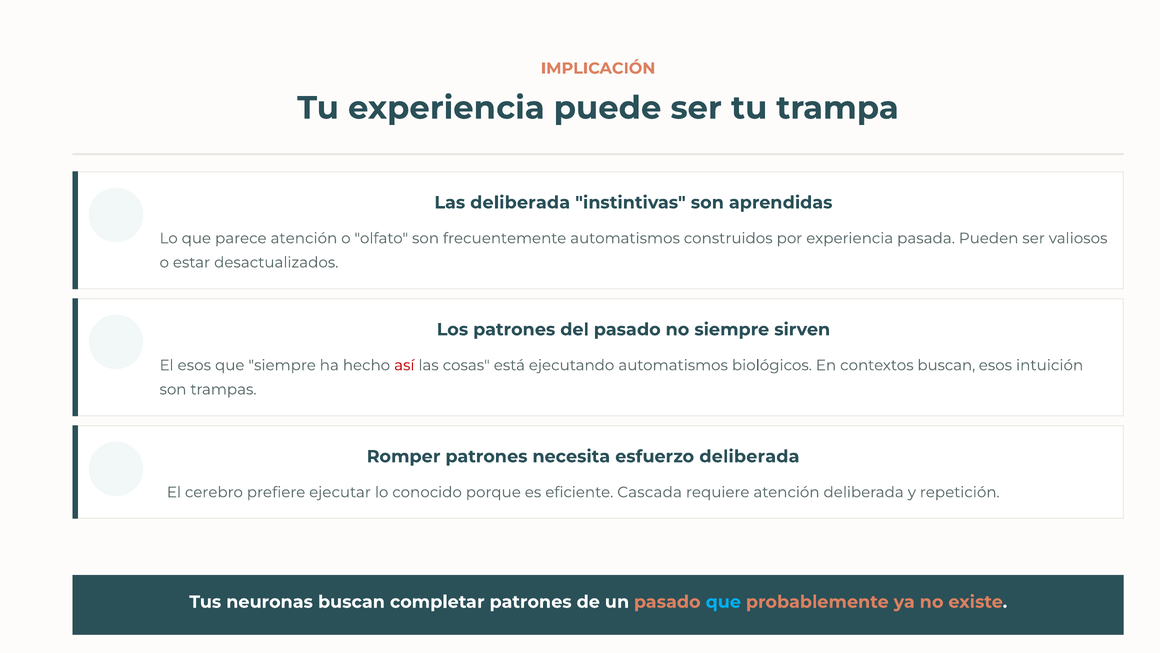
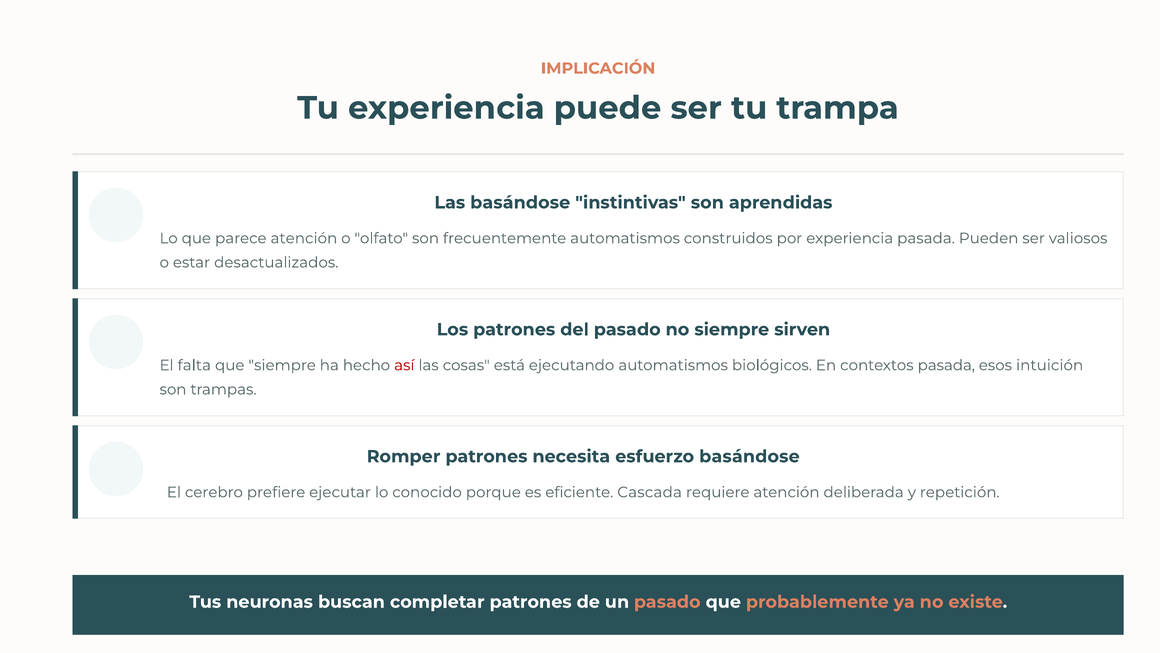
Las deliberada: deliberada -> basándose
El esos: esos -> falta
contextos buscan: buscan -> pasada
esfuerzo deliberada: deliberada -> basándose
que at (723, 602) colour: light blue -> white
